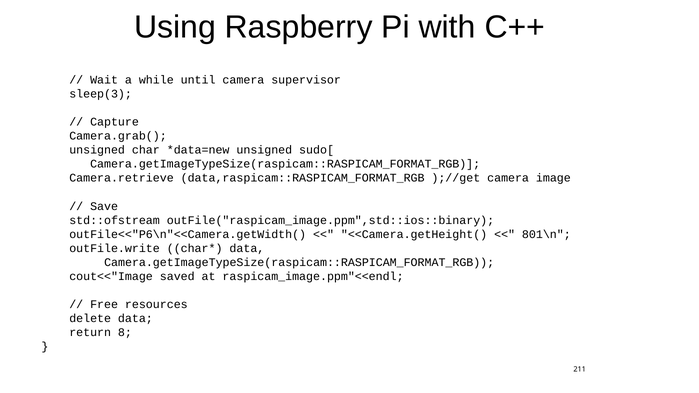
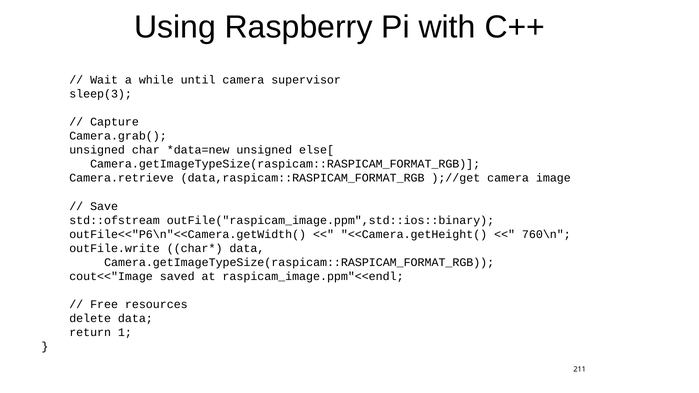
sudo[: sudo[ -> else[
801\n: 801\n -> 760\n
8: 8 -> 1
